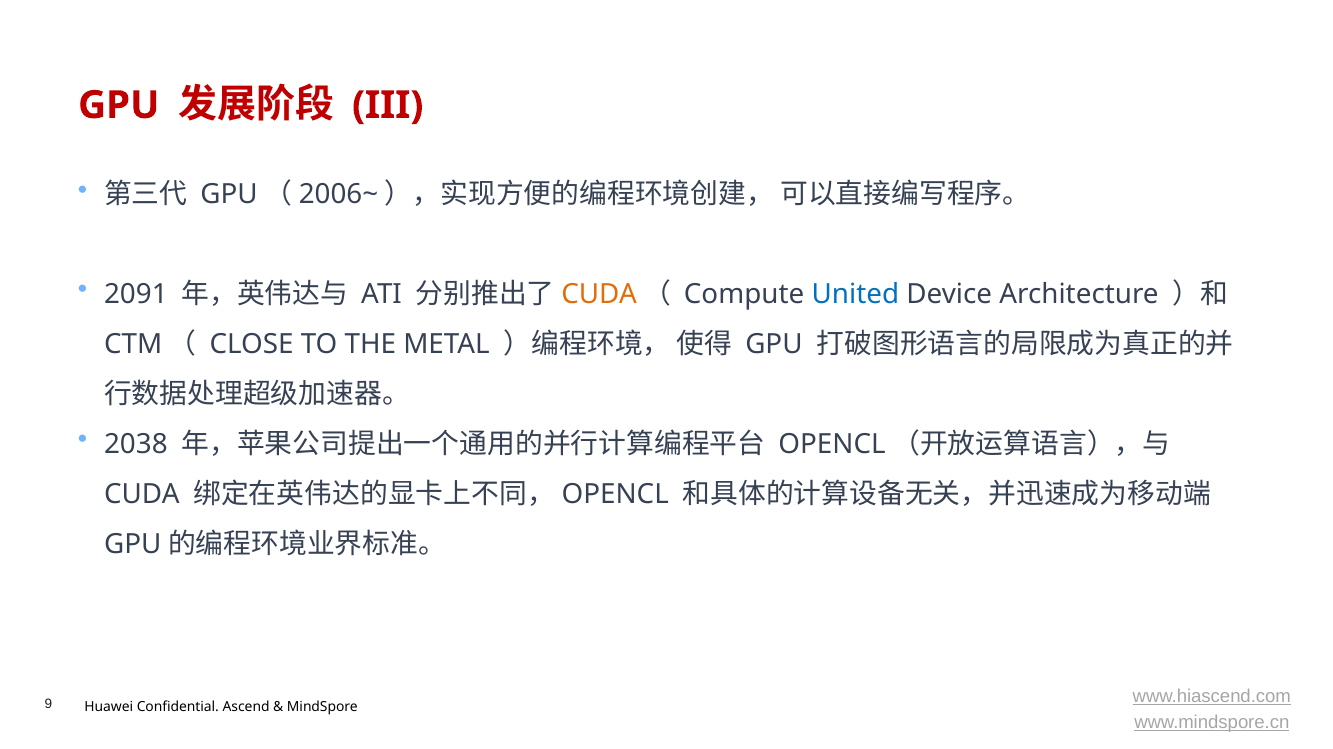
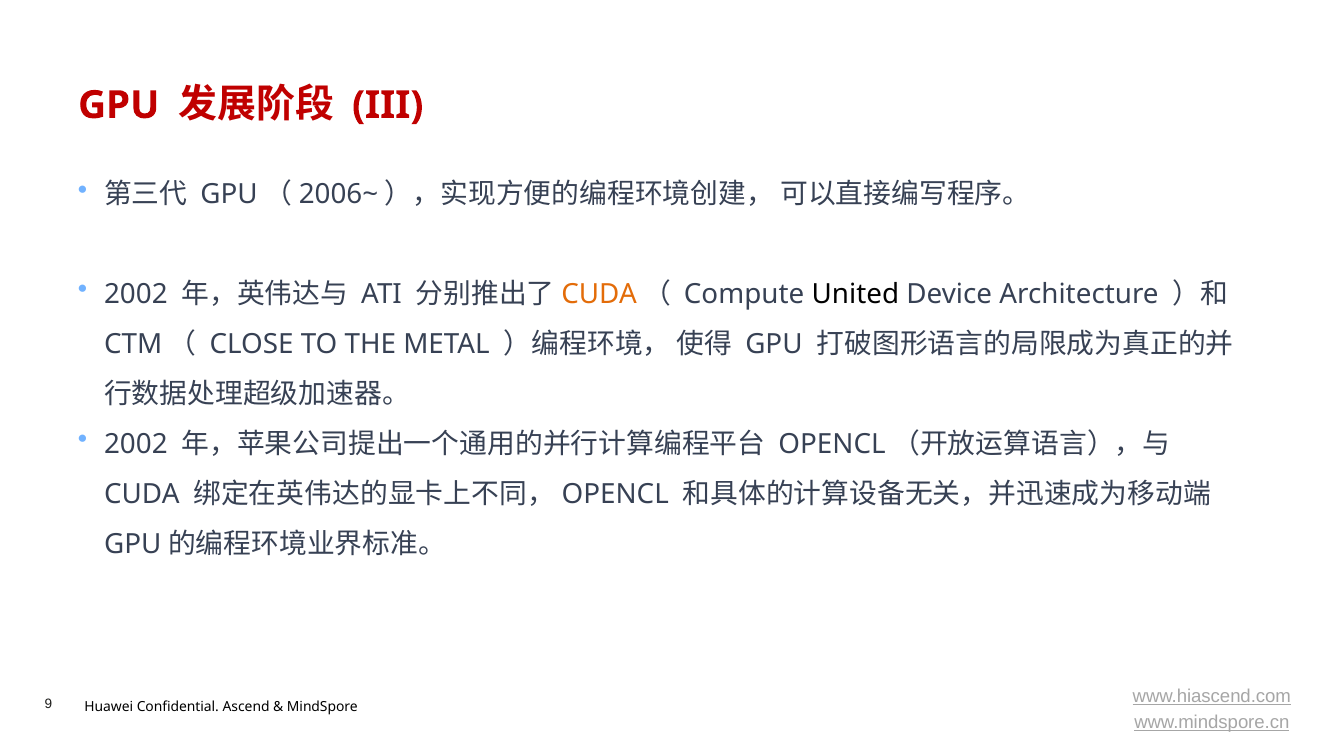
2091 at (136, 294): 2091 -> 2002
United colour: blue -> black
2038 at (136, 444): 2038 -> 2002
